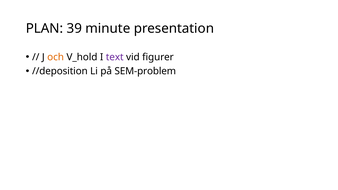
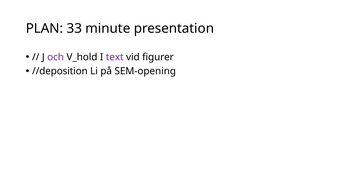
39: 39 -> 33
och colour: orange -> purple
SEM-problem: SEM-problem -> SEM-opening
